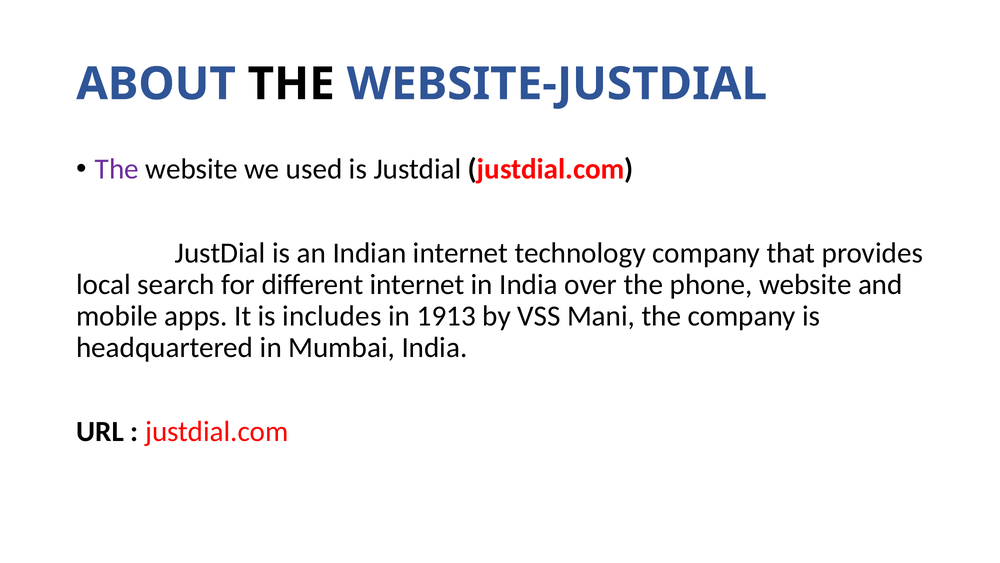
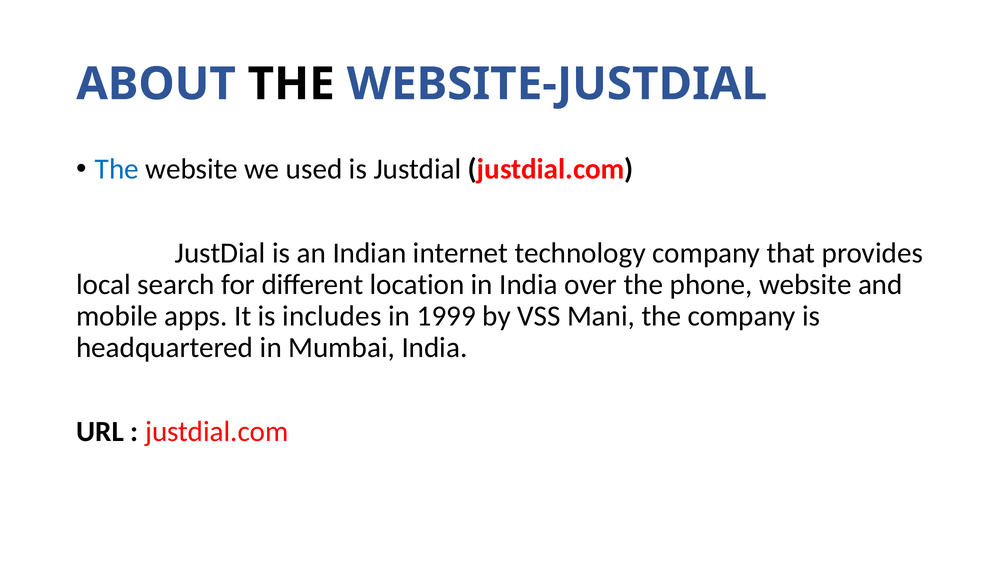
The at (117, 169) colour: purple -> blue
different internet: internet -> location
1913: 1913 -> 1999
